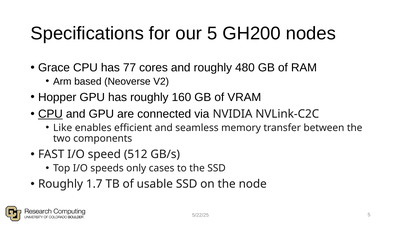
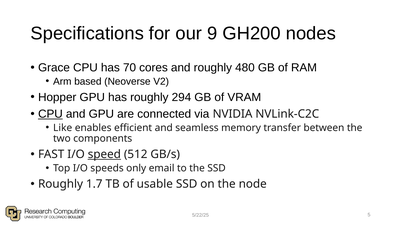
our 5: 5 -> 9
77: 77 -> 70
160: 160 -> 294
speed underline: none -> present
cases: cases -> email
